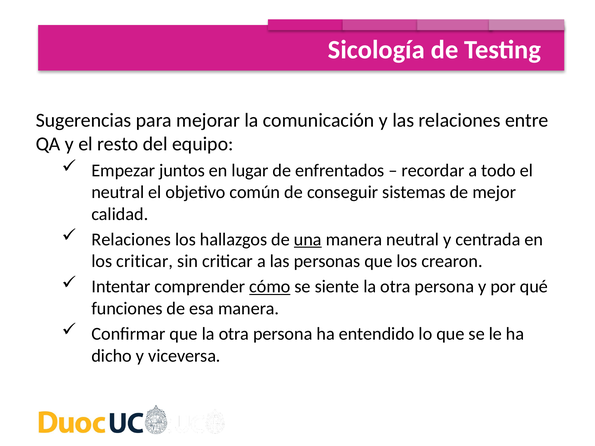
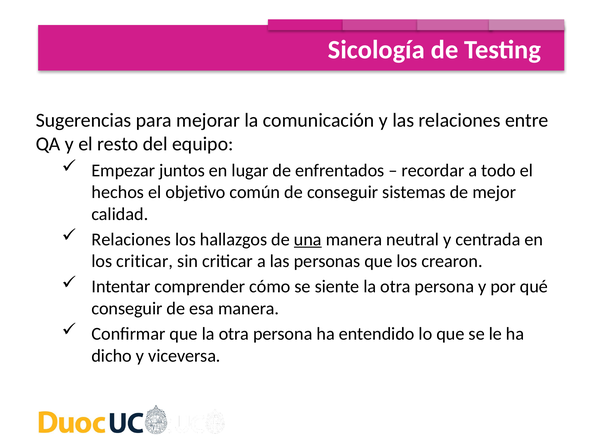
neutral at (118, 192): neutral -> hechos
cómo underline: present -> none
funciones at (127, 309): funciones -> conseguir
